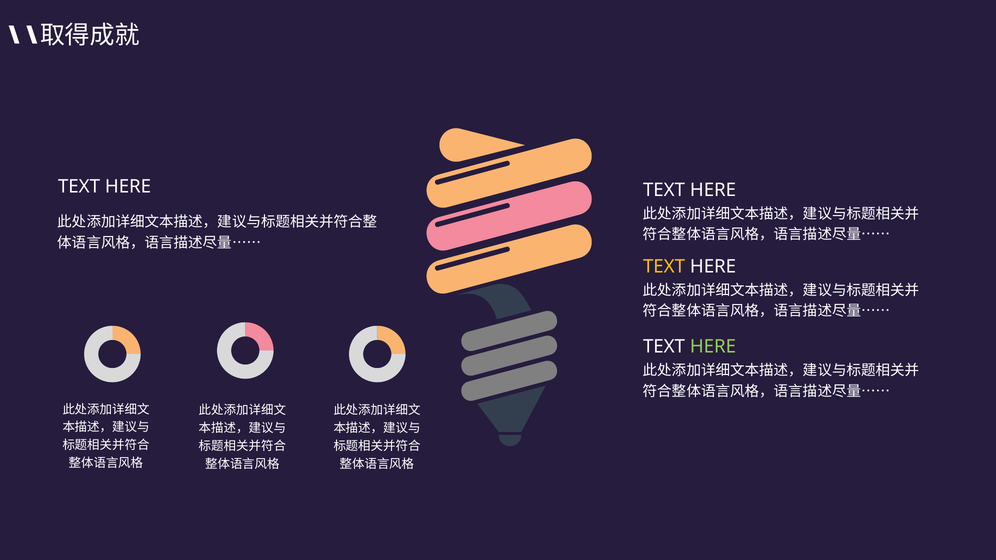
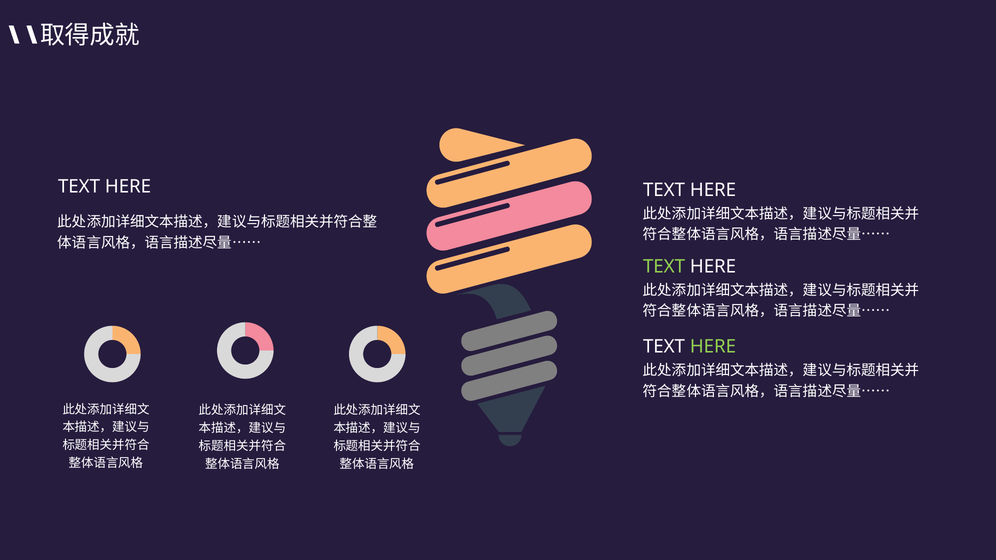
TEXT at (664, 267) colour: yellow -> light green
